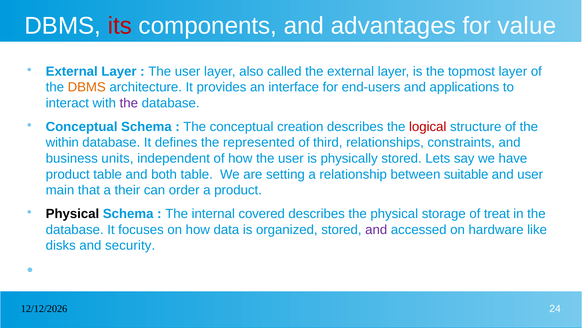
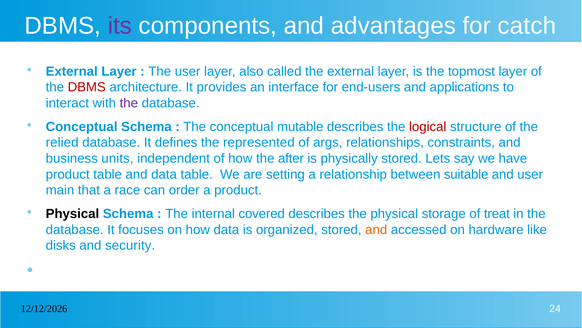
its colour: red -> purple
value: value -> catch
DBMS at (87, 87) colour: orange -> red
creation: creation -> mutable
within: within -> relied
third: third -> args
how the user: user -> after
and both: both -> data
their: their -> race
and at (376, 229) colour: purple -> orange
